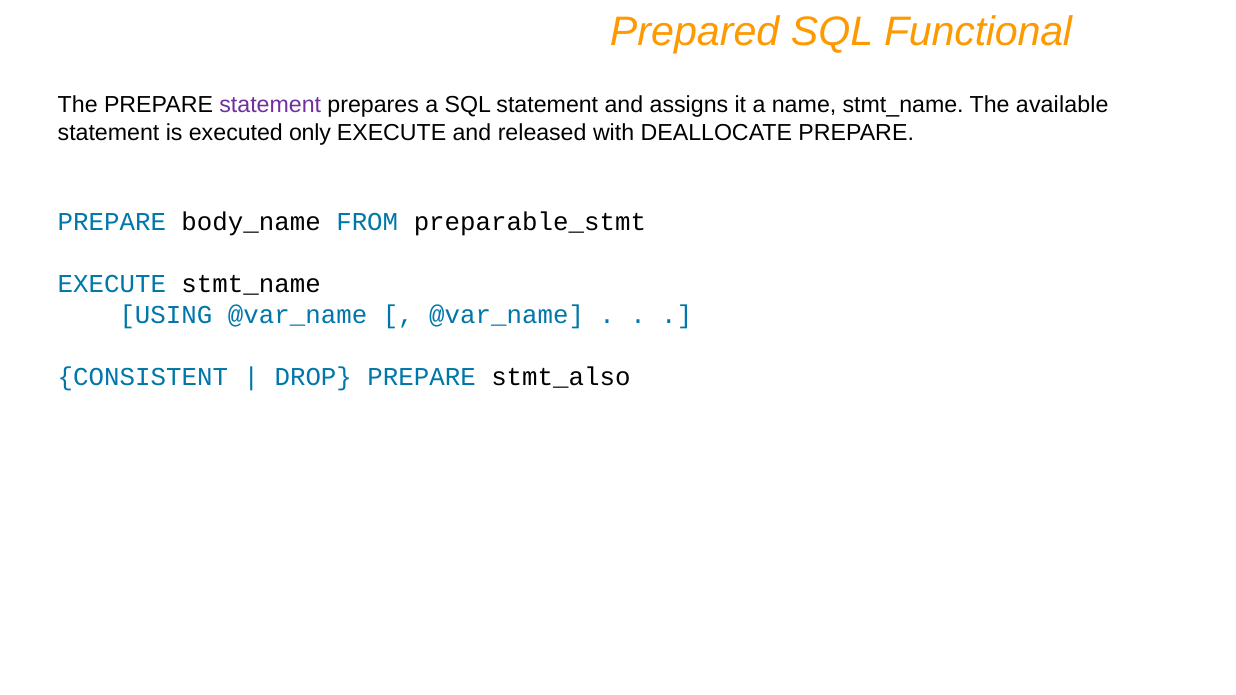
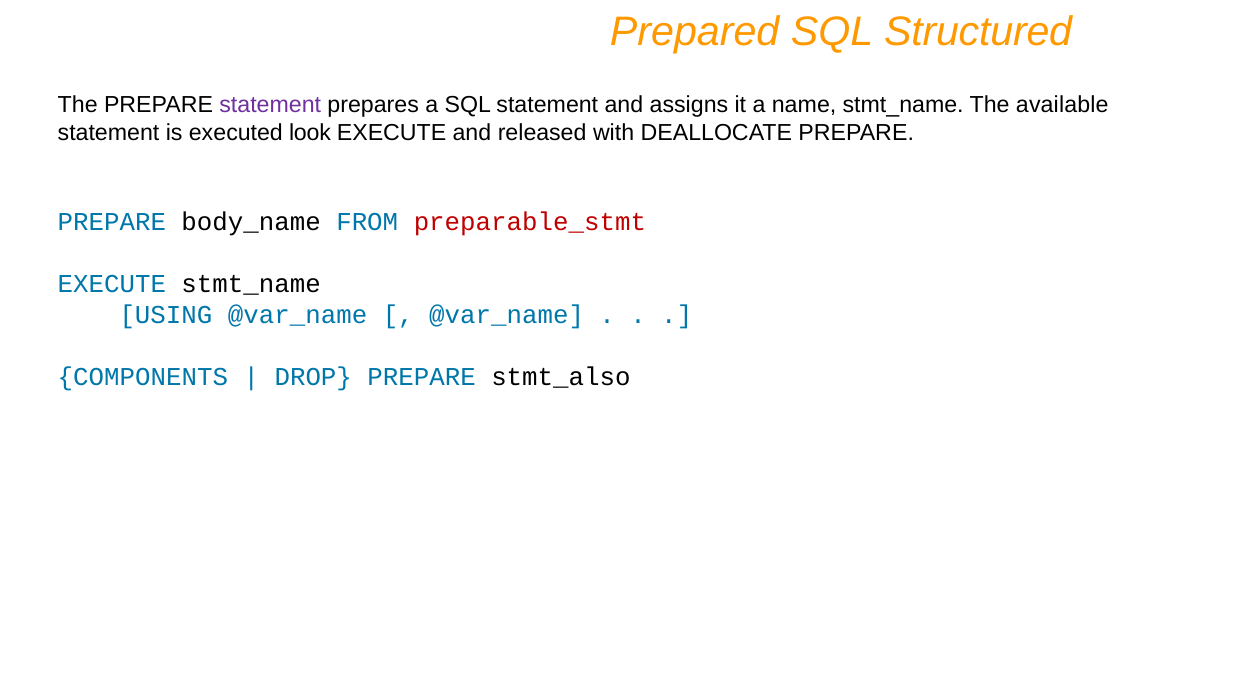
Functional: Functional -> Structured
only: only -> look
preparable_stmt colour: black -> red
CONSISTENT: CONSISTENT -> COMPONENTS
